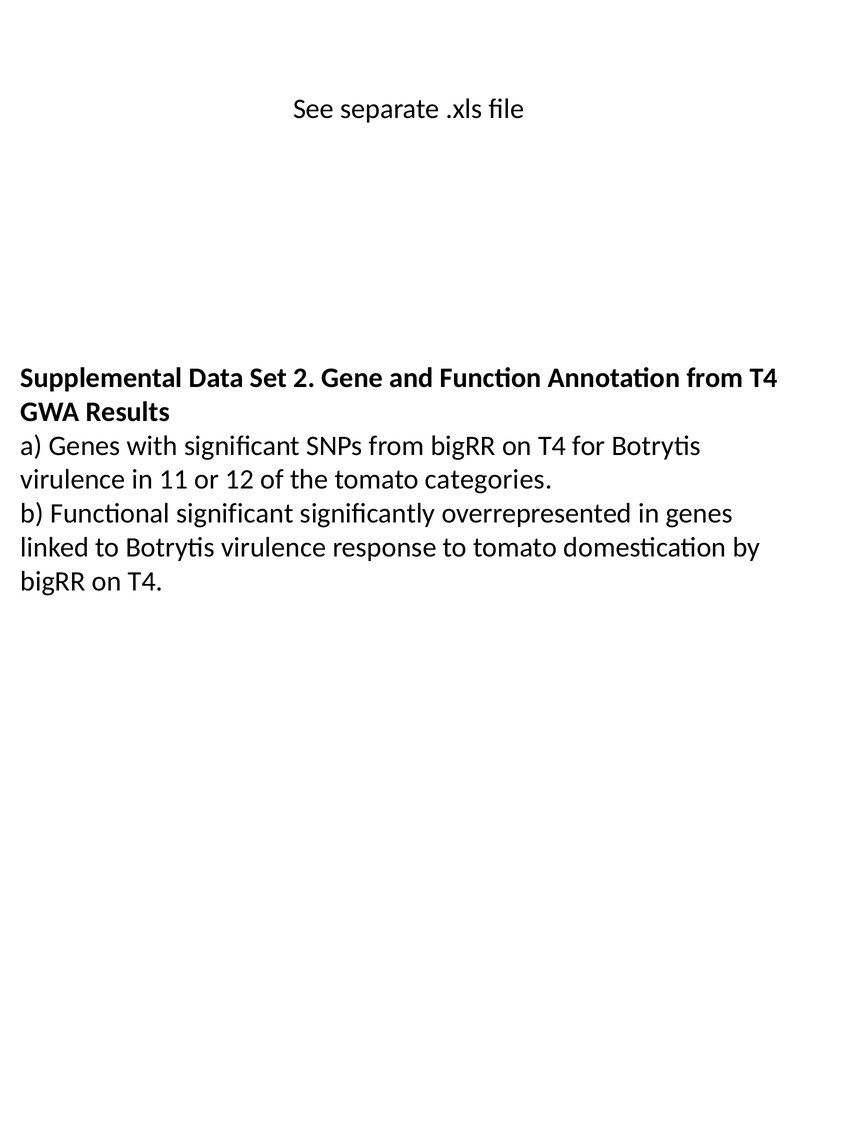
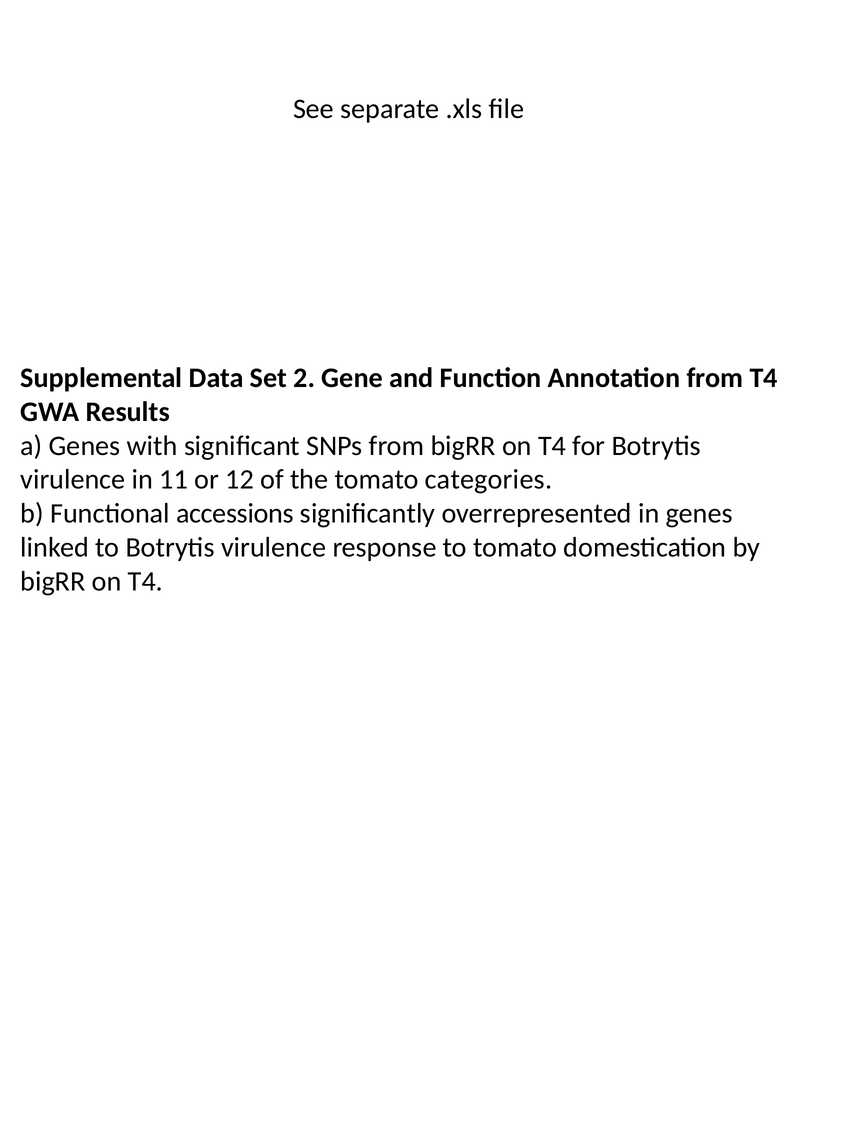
Functional significant: significant -> accessions
